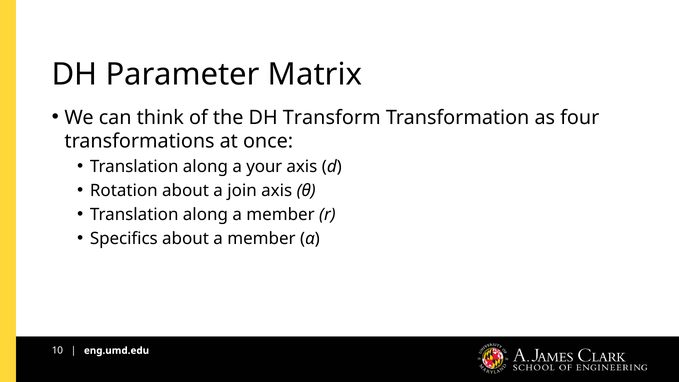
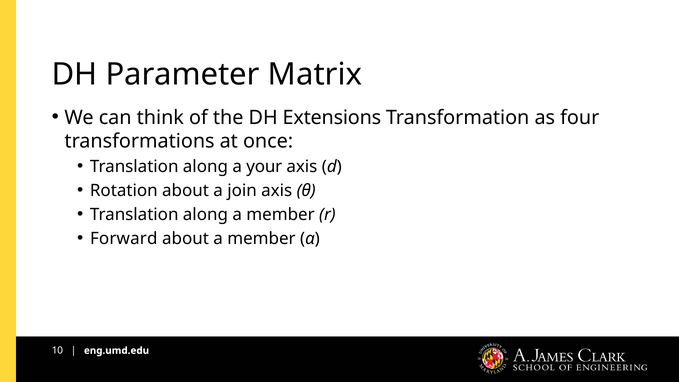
Transform: Transform -> Extensions
Specifics: Specifics -> Forward
